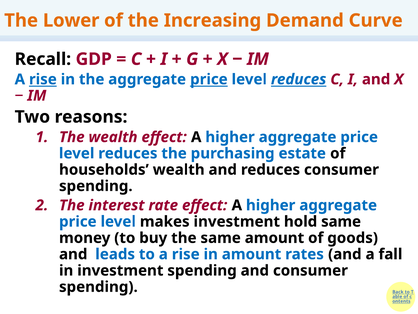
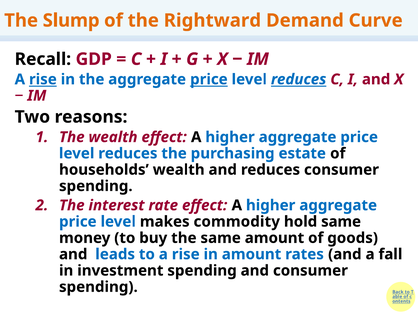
Lower: Lower -> Slump
Increasing: Increasing -> Rightward
makes investment: investment -> commodity
